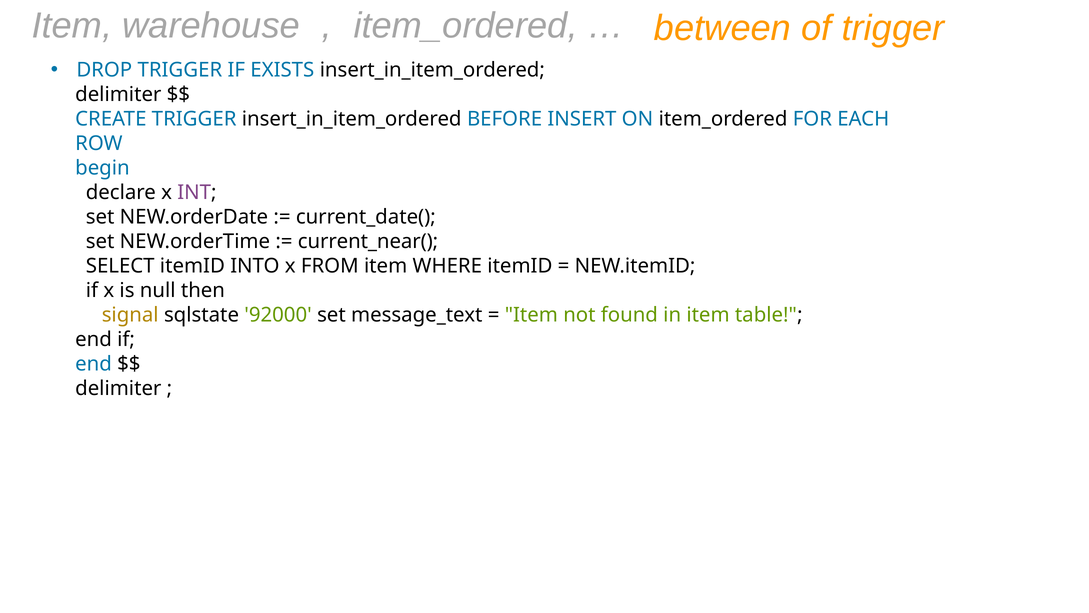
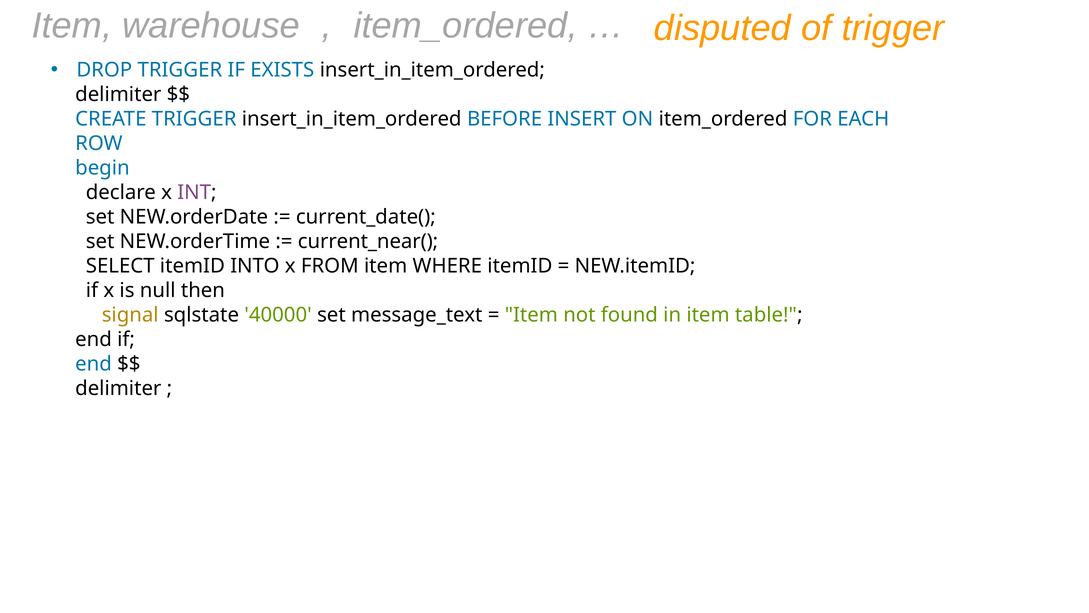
between: between -> disputed
92000: 92000 -> 40000
